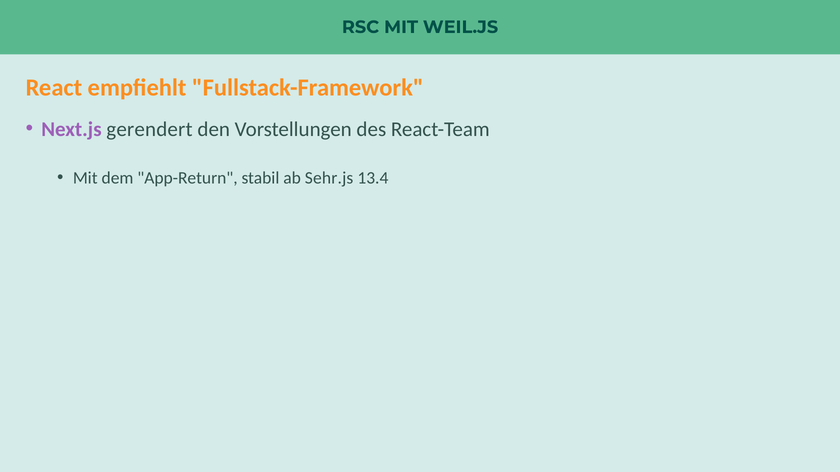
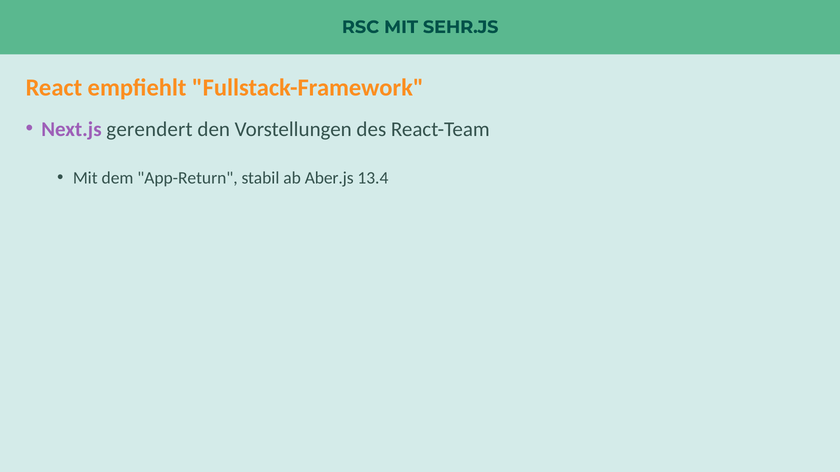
WEIL.JS: WEIL.JS -> SEHR.JS
Sehr.js: Sehr.js -> Aber.js
